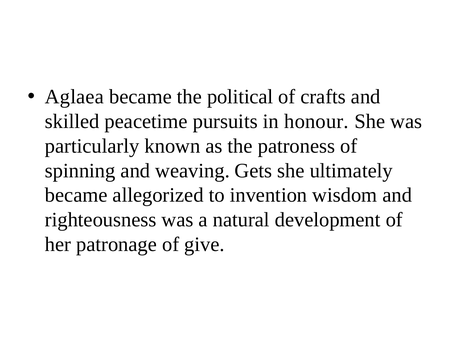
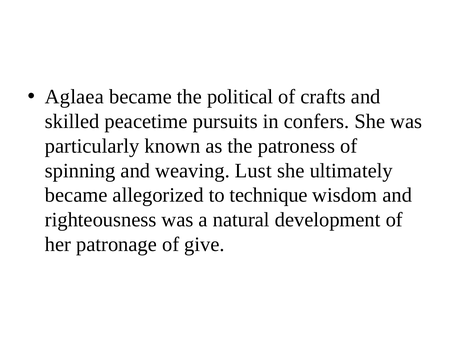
honour: honour -> confers
Gets: Gets -> Lust
invention: invention -> technique
